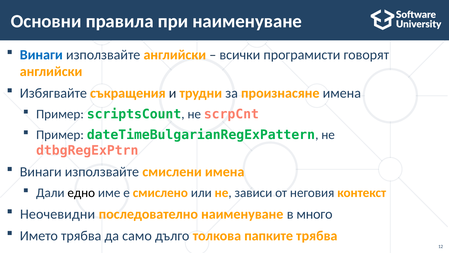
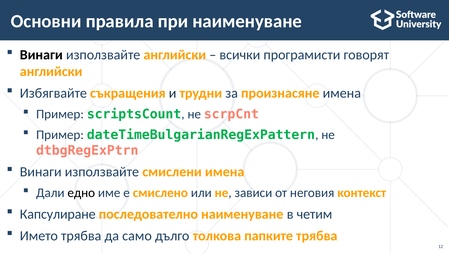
Винаги at (41, 55) colour: blue -> black
Неочевидни: Неочевидни -> Капсулиране
много: много -> четим
